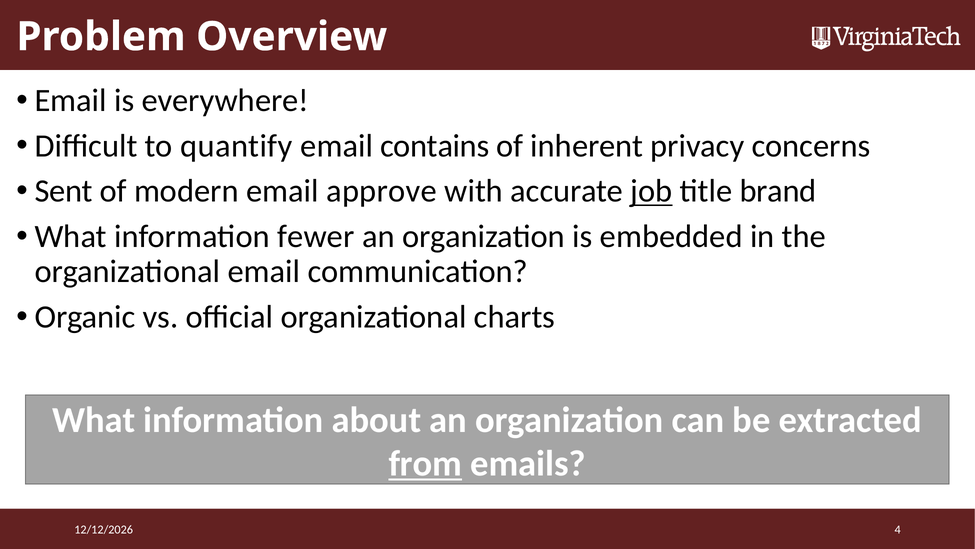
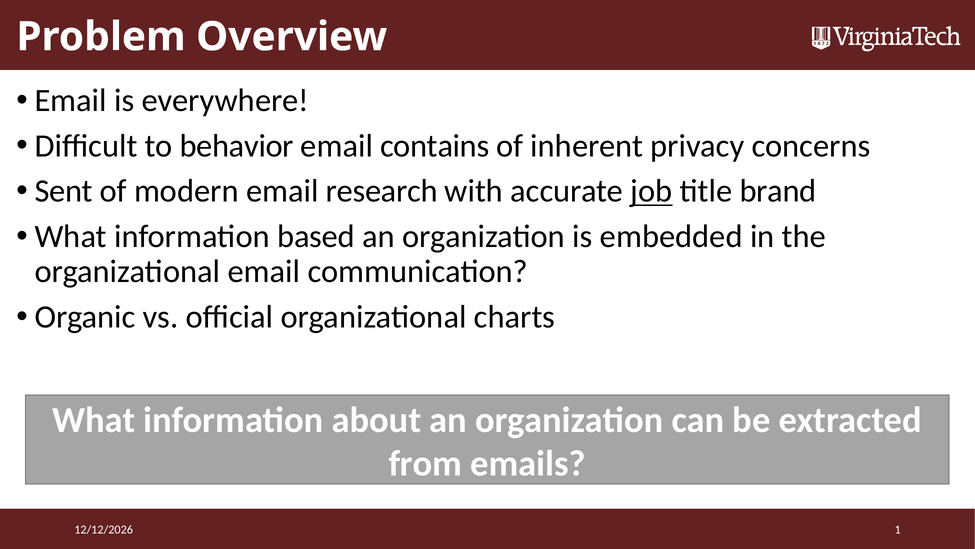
quantify: quantify -> behavior
approve: approve -> research
fewer: fewer -> based
from underline: present -> none
4: 4 -> 1
